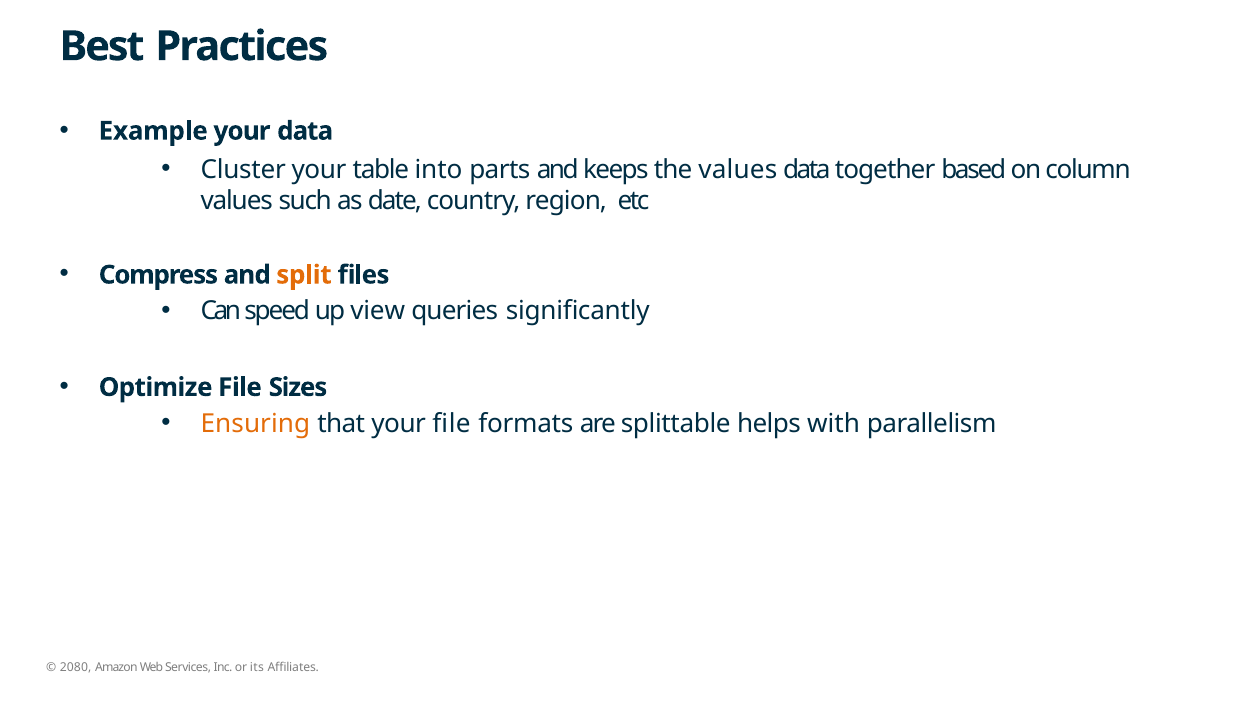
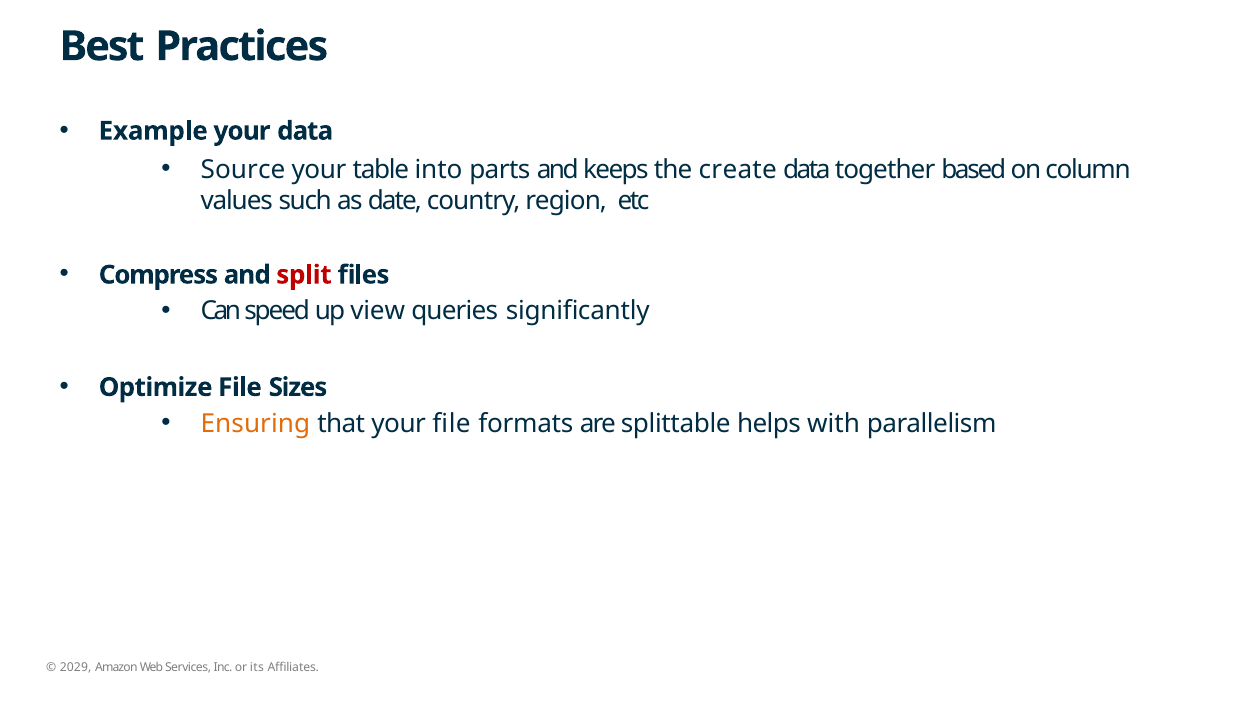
Cluster: Cluster -> Source
the values: values -> create
split colour: orange -> red
2080: 2080 -> 2029
